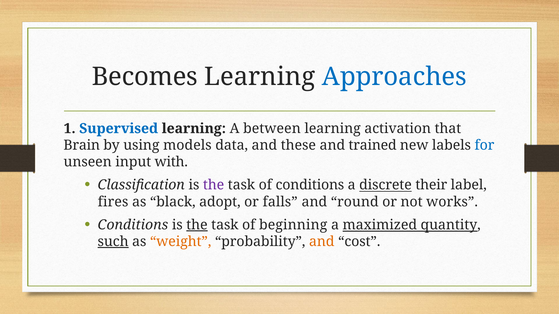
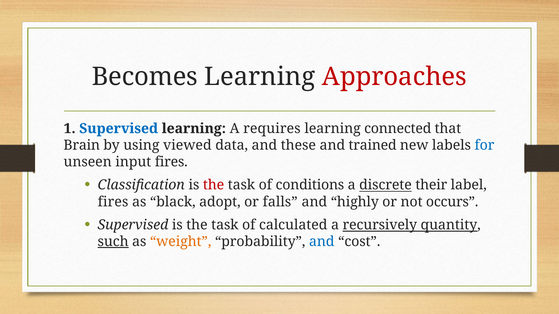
Approaches colour: blue -> red
between: between -> requires
activation: activation -> connected
models: models -> viewed
input with: with -> fires
the at (214, 185) colour: purple -> red
round: round -> highly
works: works -> occurs
Conditions at (133, 225): Conditions -> Supervised
the at (197, 225) underline: present -> none
beginning: beginning -> calculated
maximized: maximized -> recursively
and at (322, 242) colour: orange -> blue
